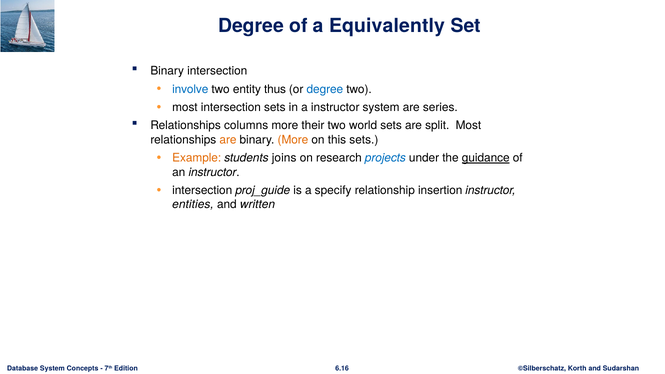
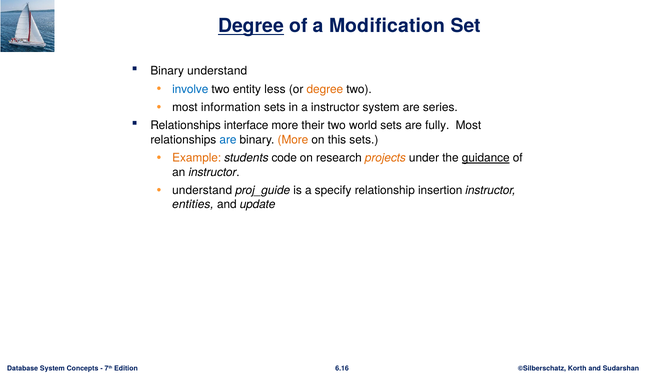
Degree at (251, 26) underline: none -> present
Equivalently: Equivalently -> Modification
Binary intersection: intersection -> understand
thus: thus -> less
degree at (325, 89) colour: blue -> orange
most intersection: intersection -> information
columns: columns -> interface
split: split -> fully
are at (228, 140) colour: orange -> blue
joins: joins -> code
projects colour: blue -> orange
intersection at (202, 190): intersection -> understand
written: written -> update
